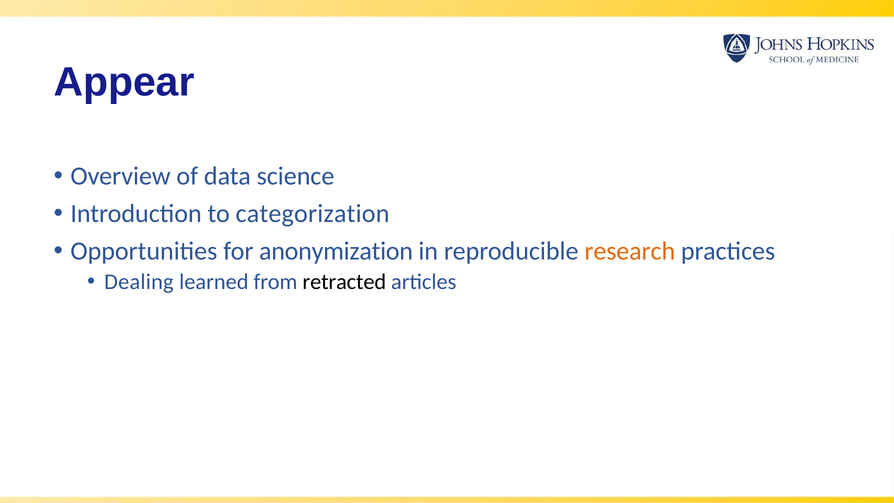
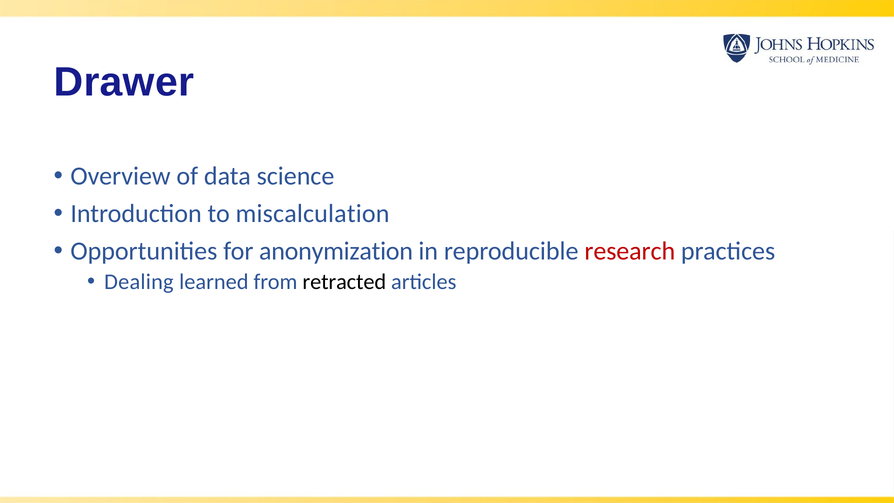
Appear: Appear -> Drawer
categorization: categorization -> miscalculation
research colour: orange -> red
